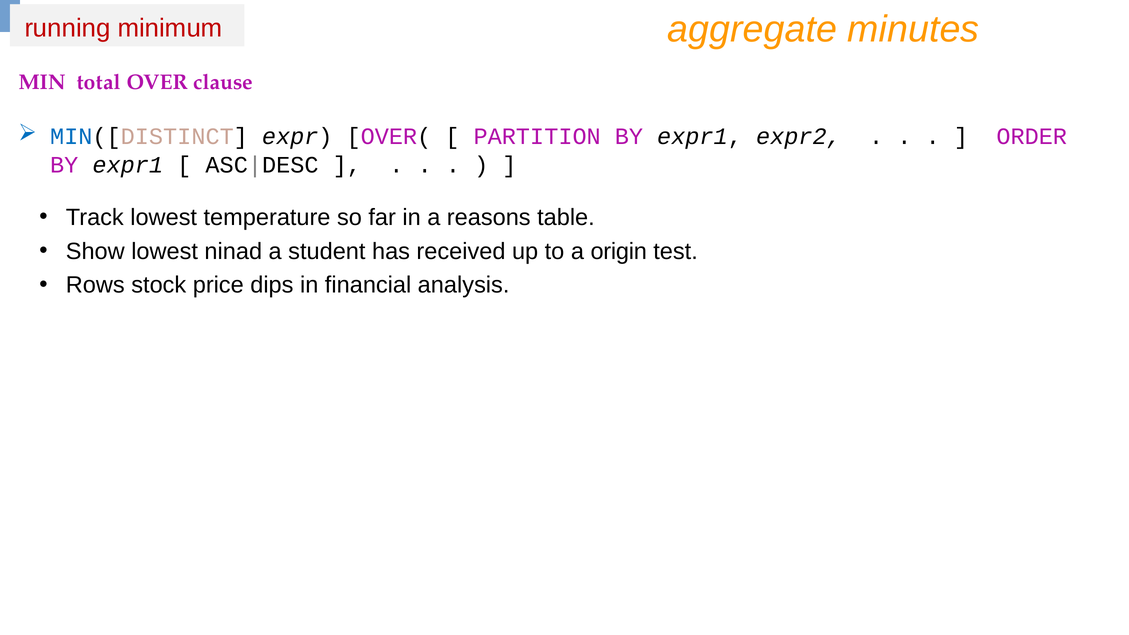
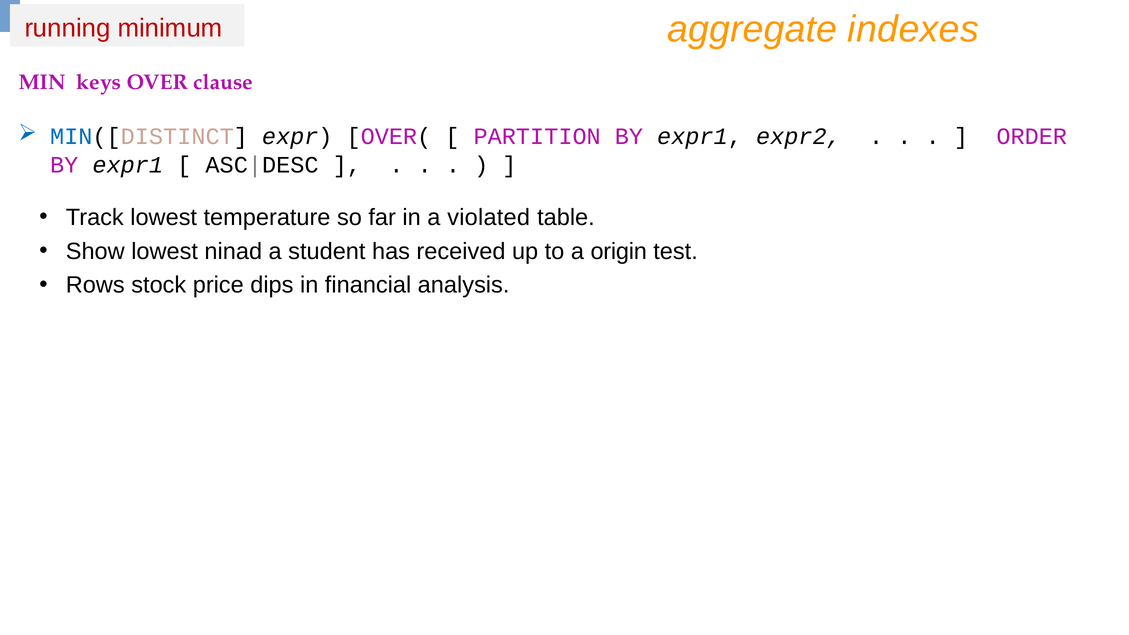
minutes: minutes -> indexes
total: total -> keys
reasons: reasons -> violated
